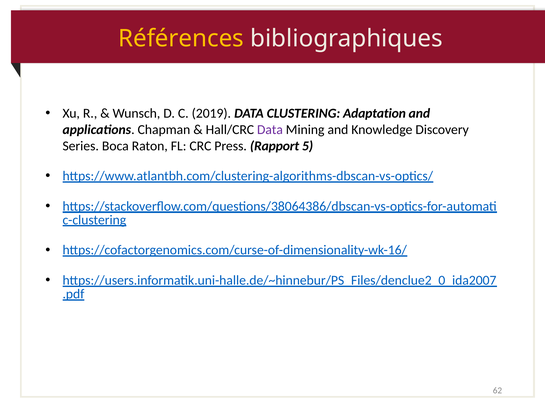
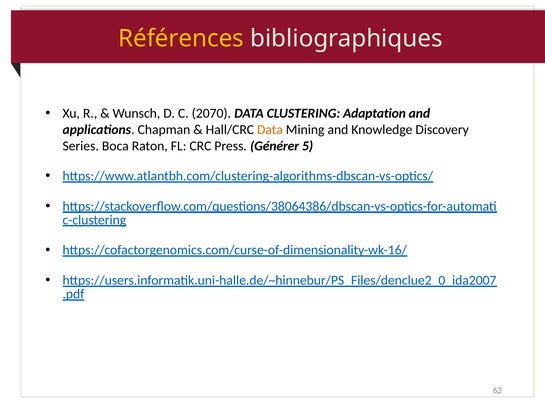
2019: 2019 -> 2070
Data at (270, 130) colour: purple -> orange
Rapport: Rapport -> Générer
